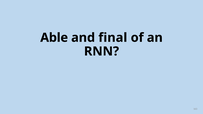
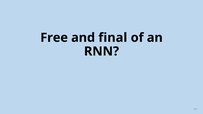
Able: Able -> Free
